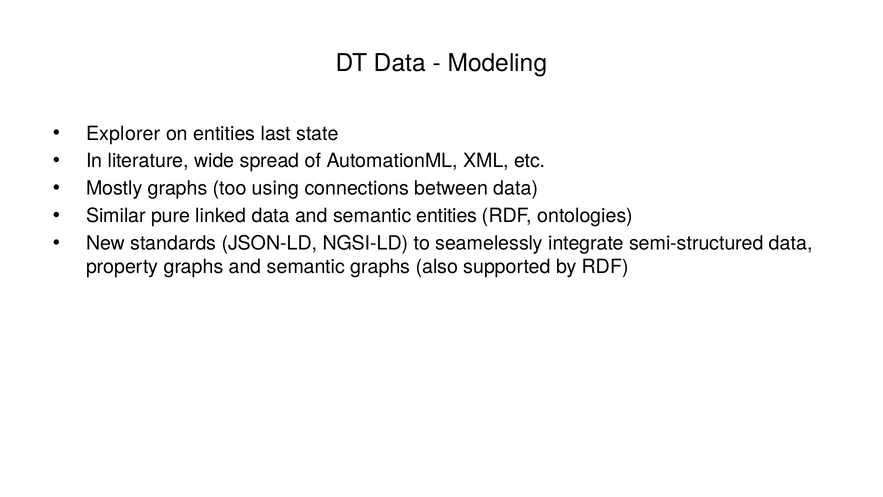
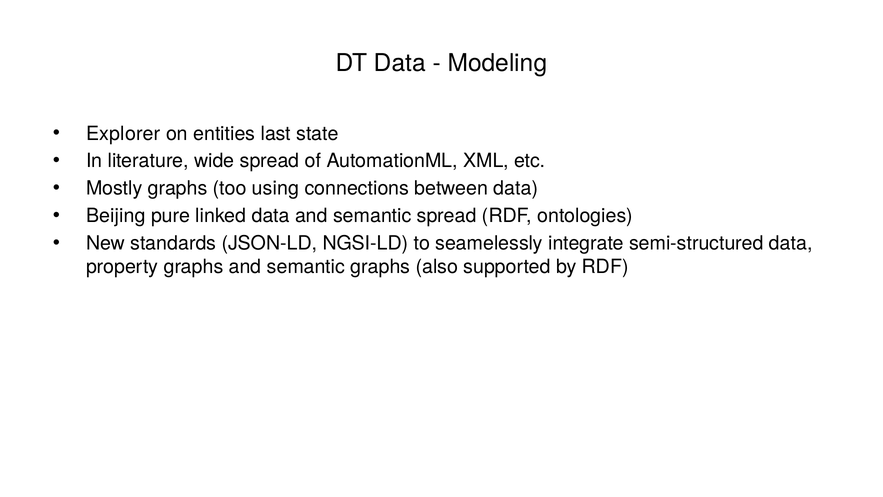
Similar: Similar -> Beijing
semantic entities: entities -> spread
